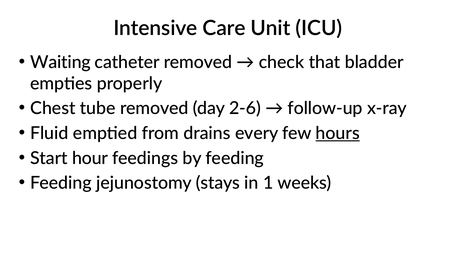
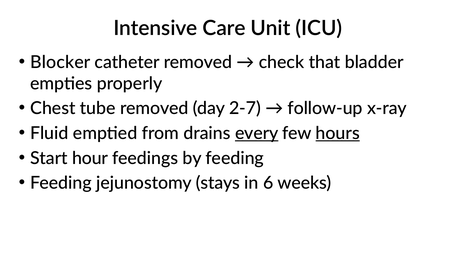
Waiting: Waiting -> Blocker
2-6: 2-6 -> 2-7
every underline: none -> present
1: 1 -> 6
